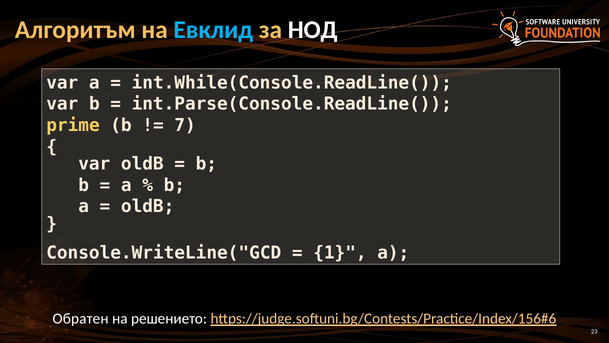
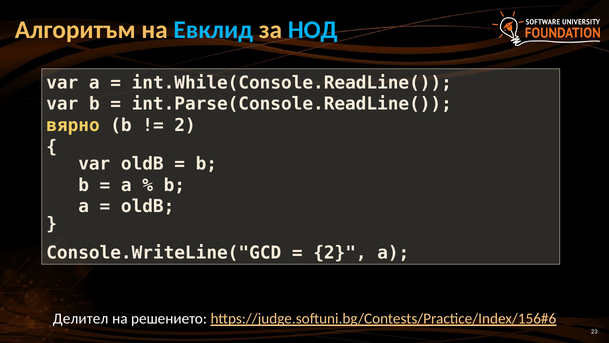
НОД colour: white -> light blue
prime: prime -> вярно
7 at (185, 125): 7 -> 2
1 at (340, 252): 1 -> 2
Обратен: Обратен -> Делител
